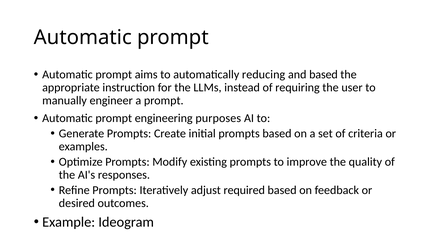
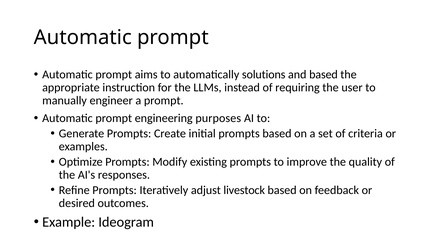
reducing: reducing -> solutions
required: required -> livestock
